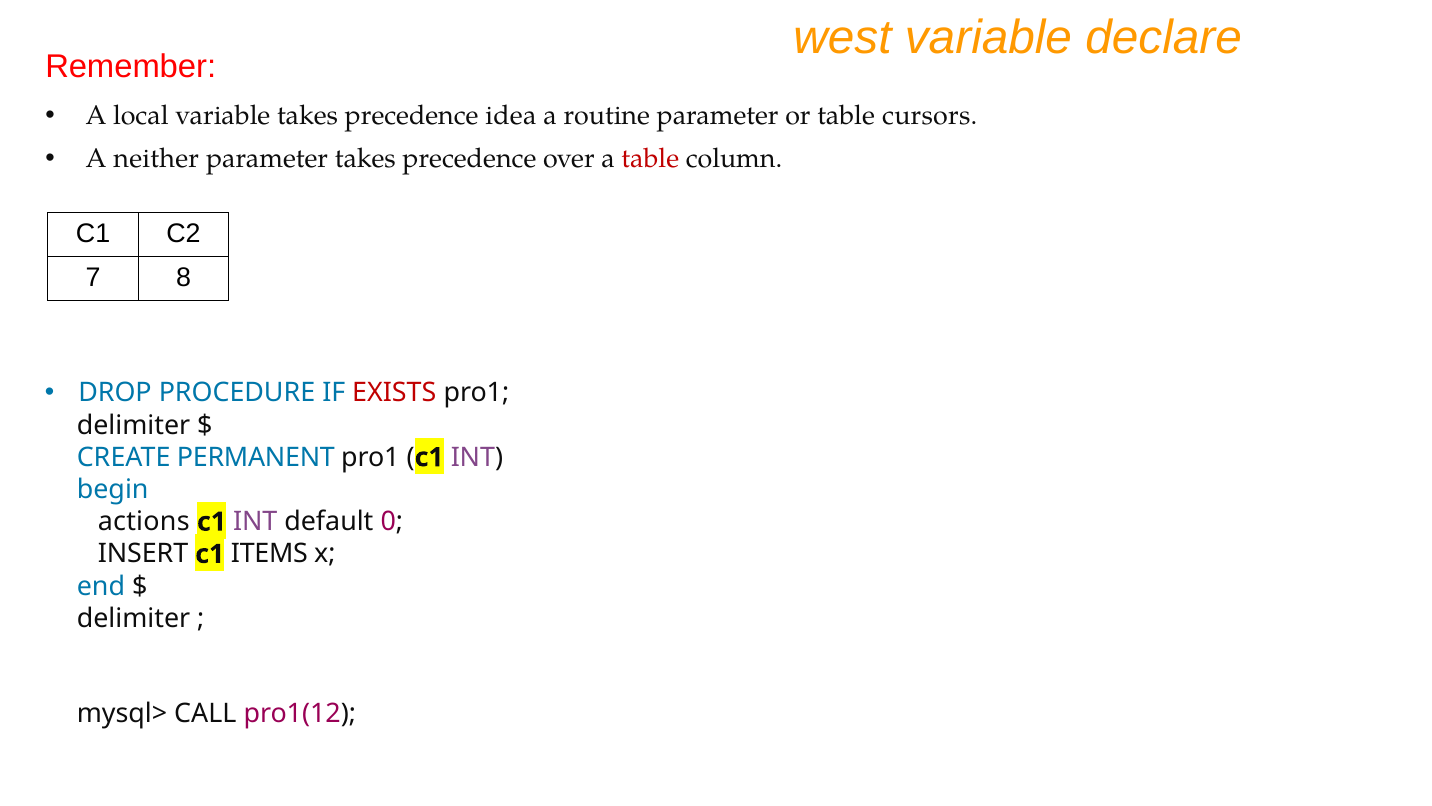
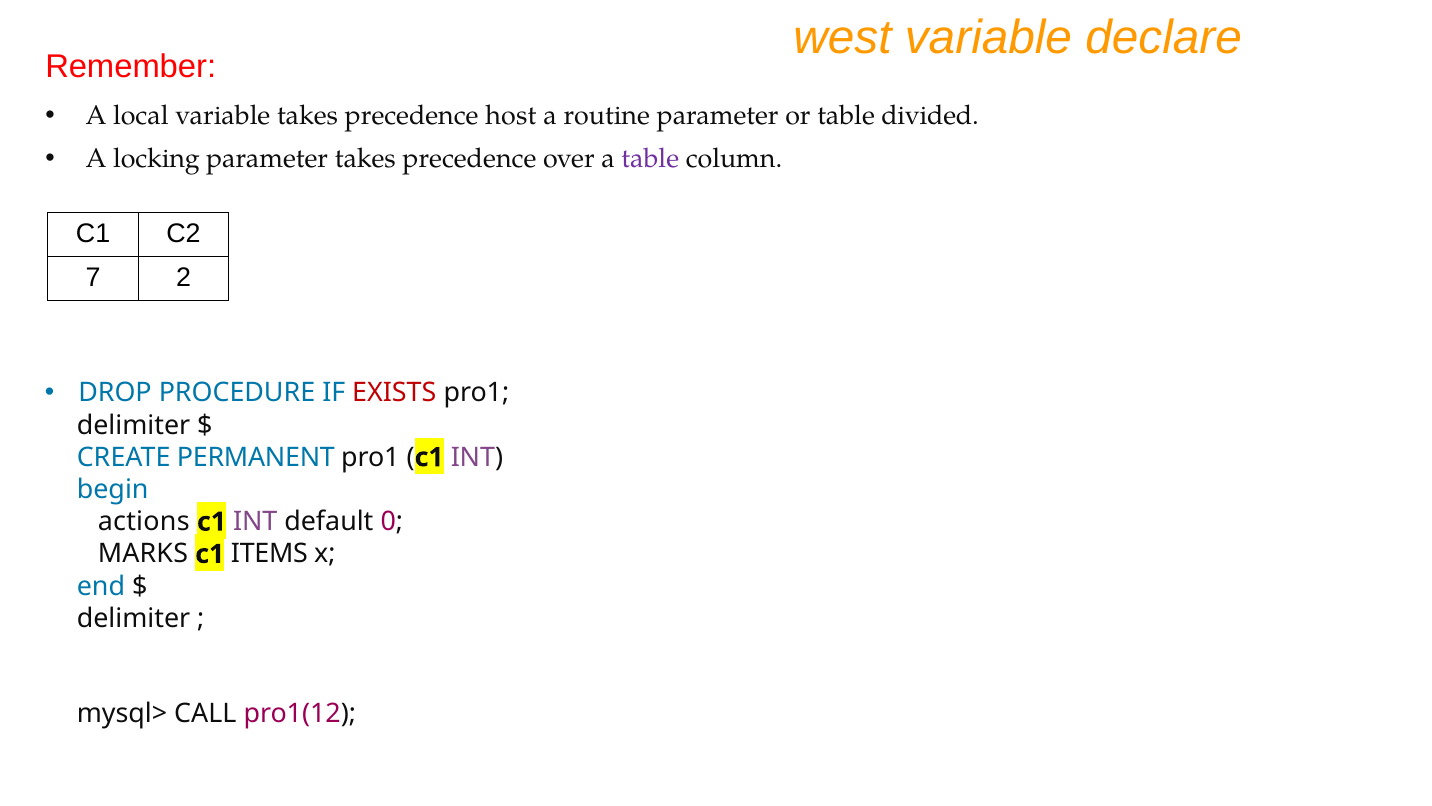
idea: idea -> host
cursors: cursors -> divided
neither: neither -> locking
table at (650, 159) colour: red -> purple
8: 8 -> 2
INSERT: INSERT -> MARKS
